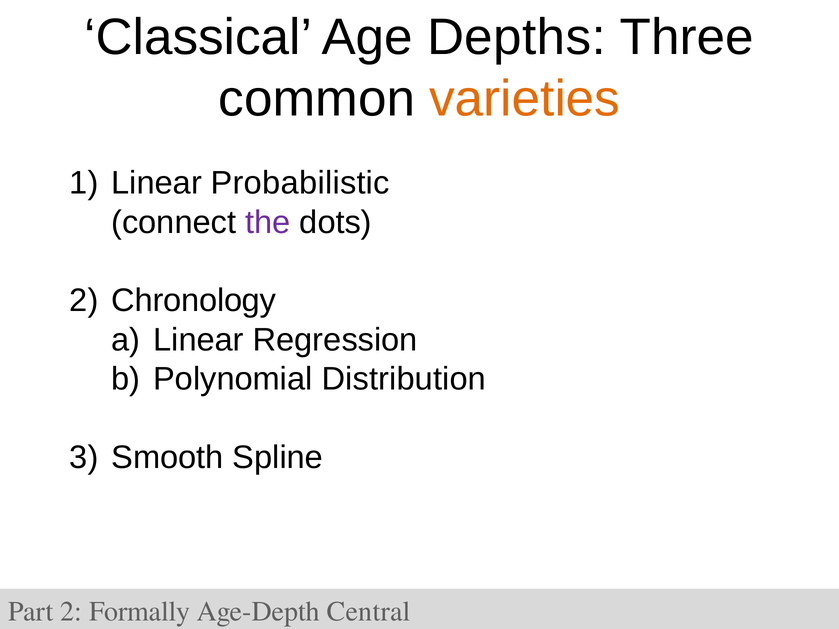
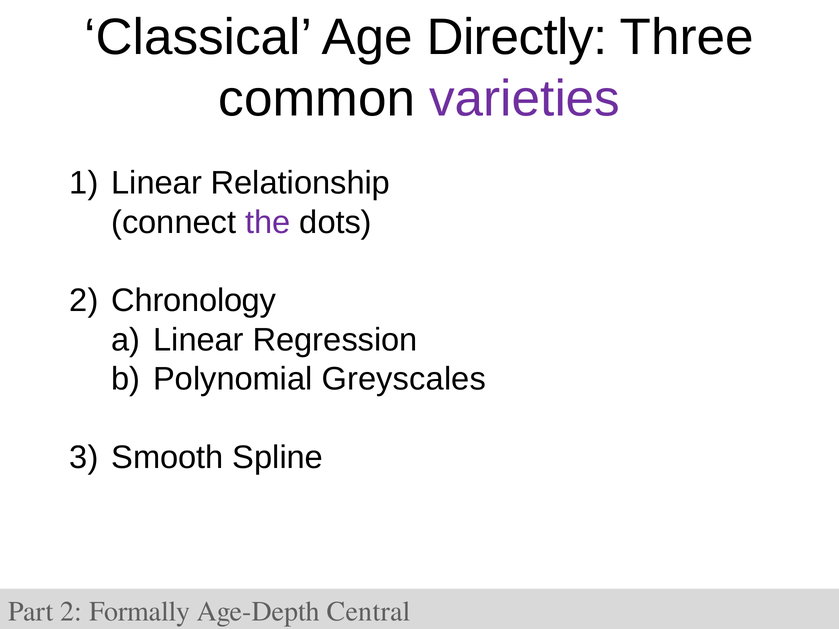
Depths: Depths -> Directly
varieties colour: orange -> purple
Probabilistic: Probabilistic -> Relationship
Distribution: Distribution -> Greyscales
